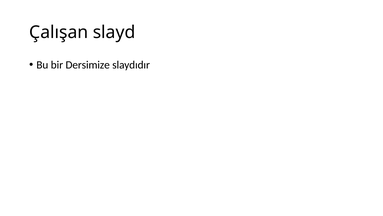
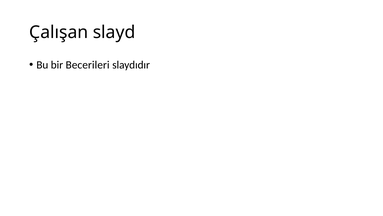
Dersimize: Dersimize -> Becerileri
